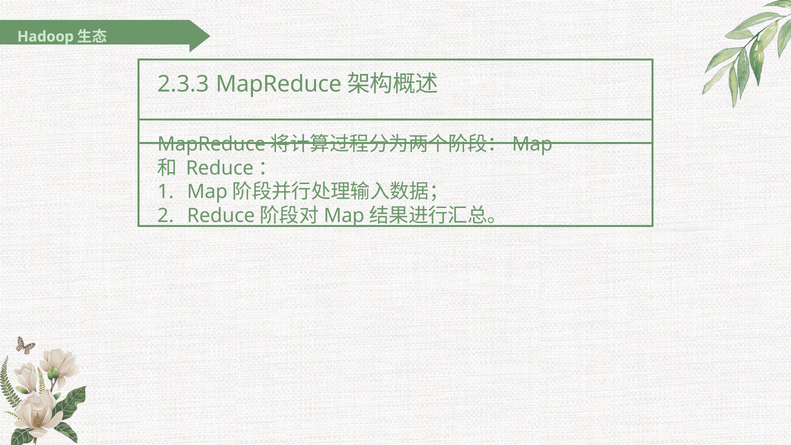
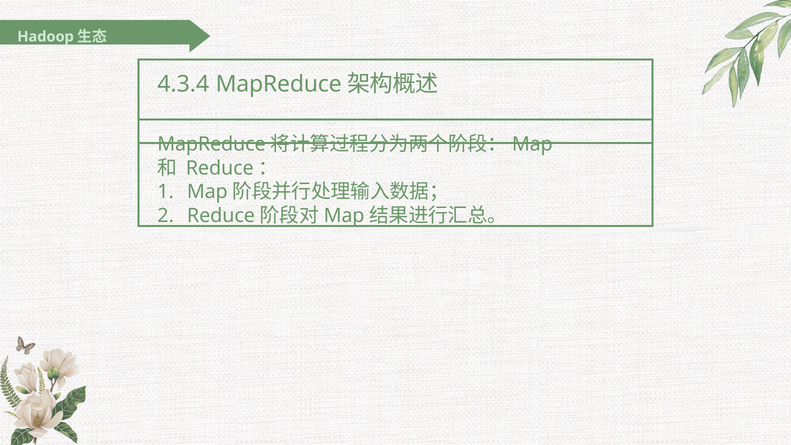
2.3.3: 2.3.3 -> 4.3.4
